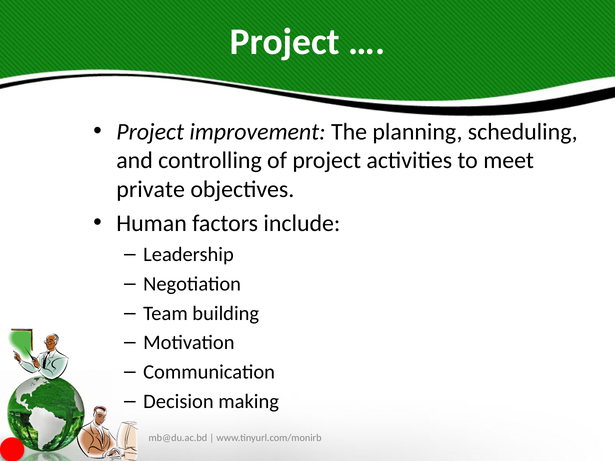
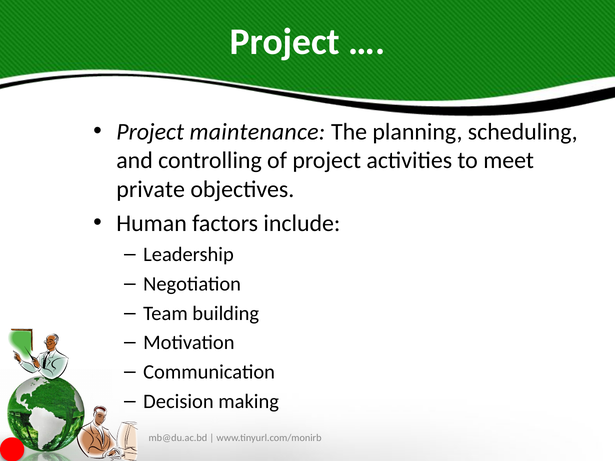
improvement: improvement -> maintenance
